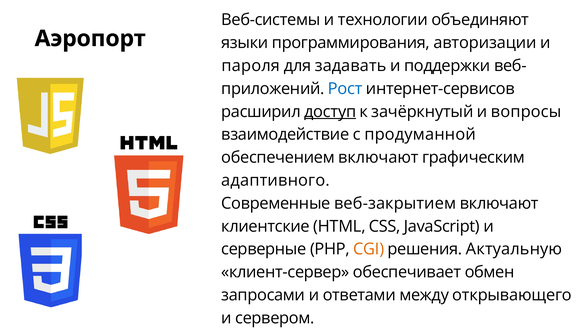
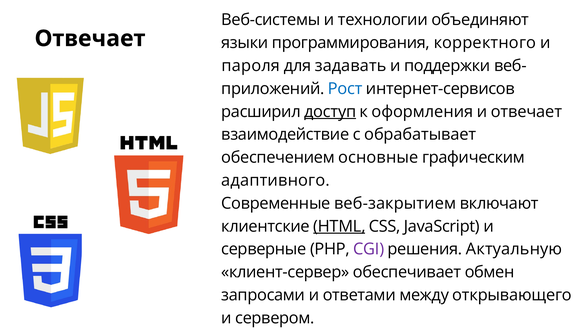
Аэропорт at (90, 39): Аэропорт -> Отвечает
авторизации: авторизации -> корректного
зачёркнутый: зачёркнутый -> оформления
и вопросы: вопросы -> отвечает
продуманной: продуманной -> обрабатывает
обеспечением включают: включают -> основные
HTML underline: none -> present
CGI colour: orange -> purple
